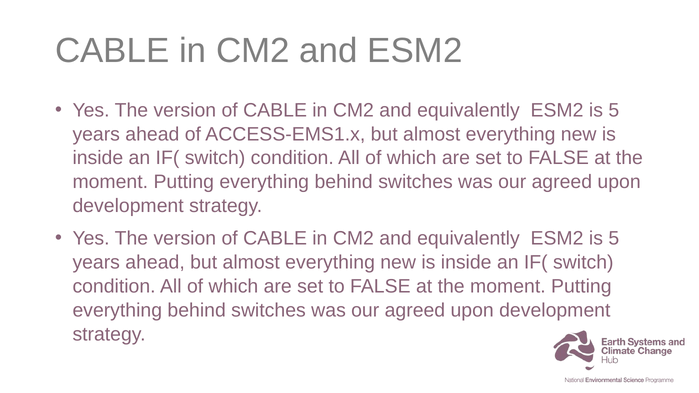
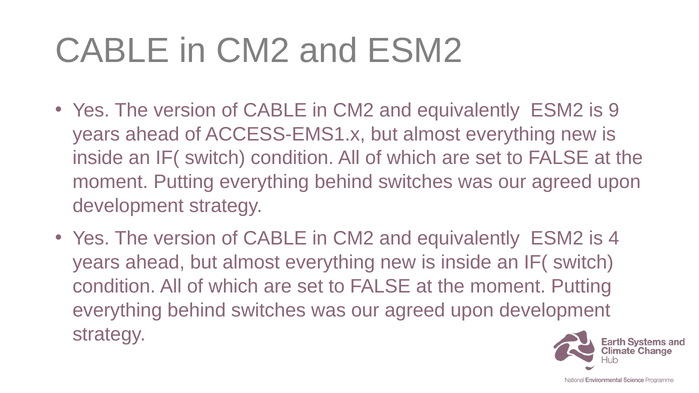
5 at (614, 110): 5 -> 9
5 at (614, 239): 5 -> 4
